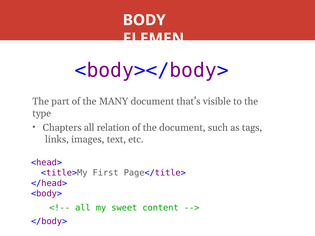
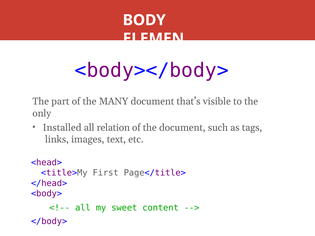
type: type -> only
Chapters: Chapters -> Installed
